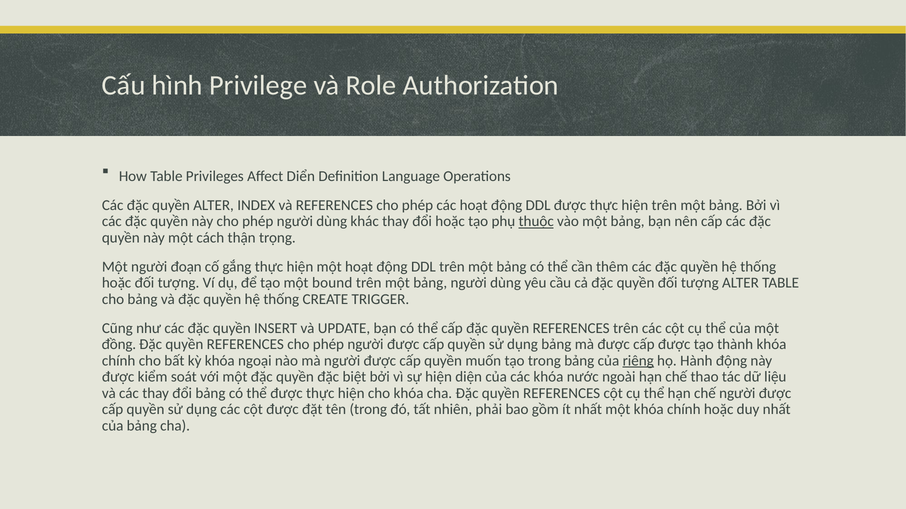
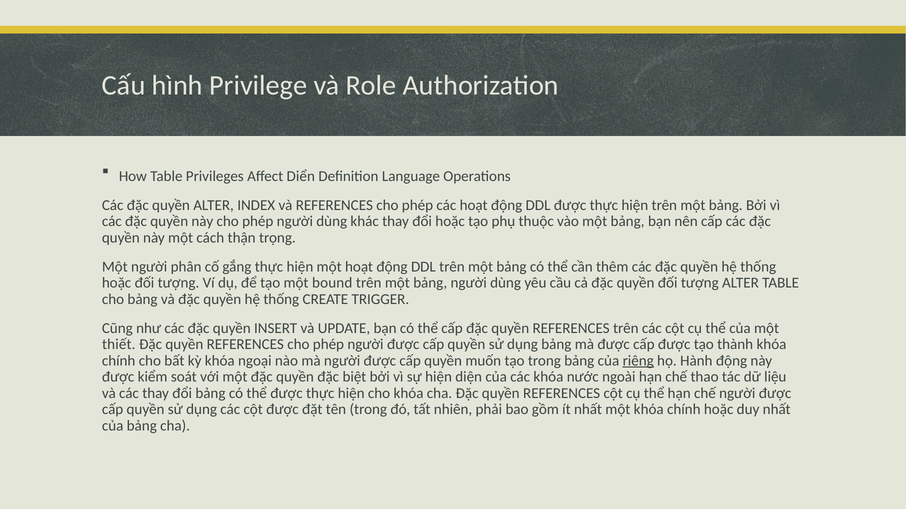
thuộc underline: present -> none
đoạn: đoạn -> phân
đồng: đồng -> thiết
